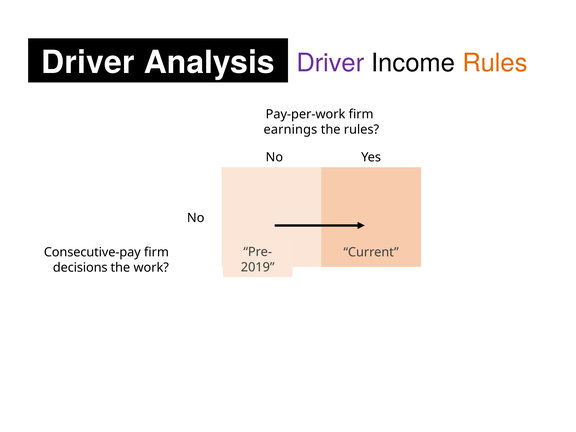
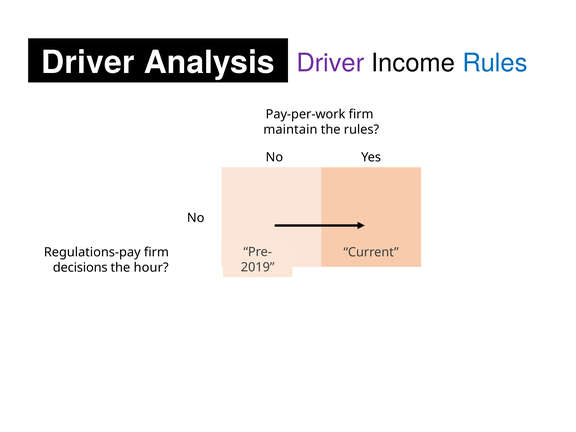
Rules at (495, 63) colour: orange -> blue
earnings: earnings -> maintain
Consecutive-pay: Consecutive-pay -> Regulations-pay
work: work -> hour
